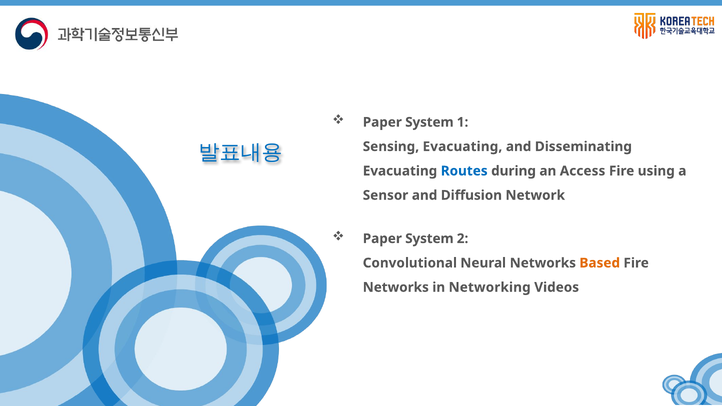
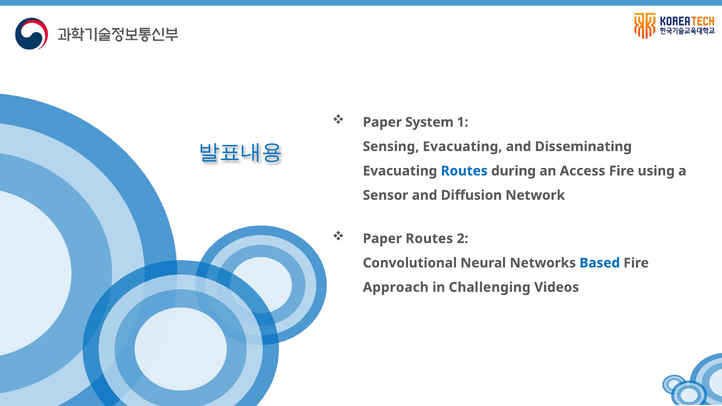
System at (429, 239): System -> Routes
Based colour: orange -> blue
Networks at (396, 287): Networks -> Approach
Networking: Networking -> Challenging
